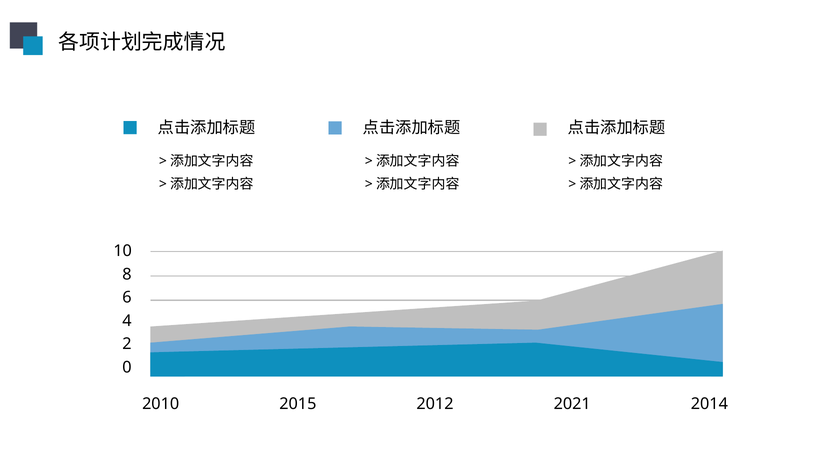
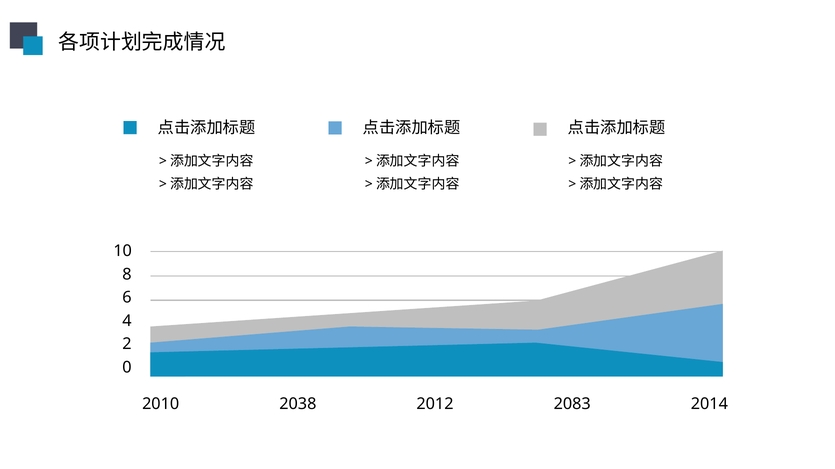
2015: 2015 -> 2038
2021: 2021 -> 2083
